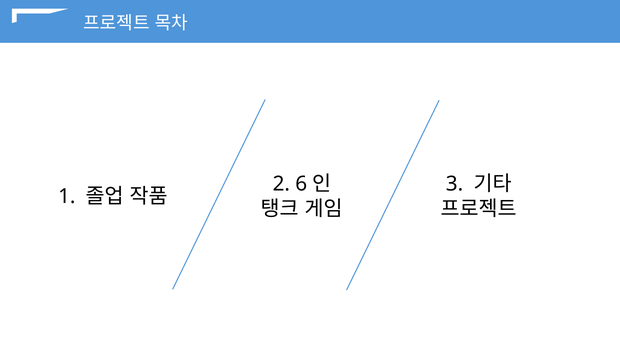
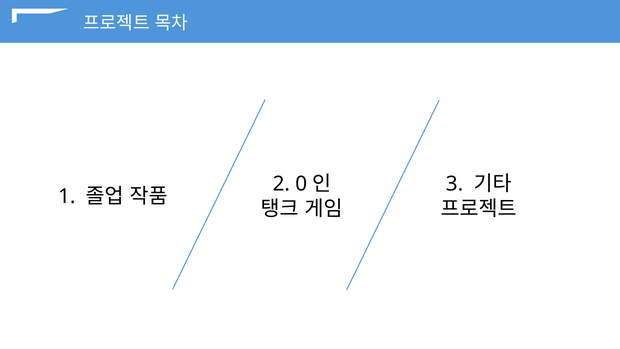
6: 6 -> 0
